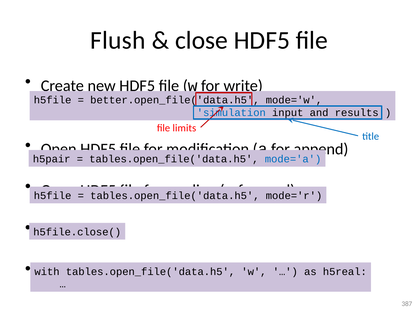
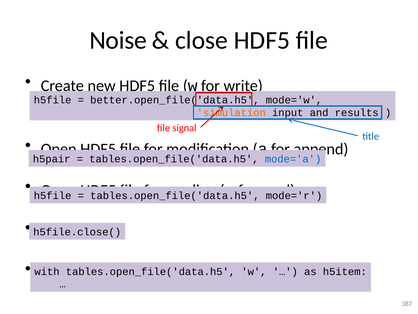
Flush: Flush -> Noise
simulation colour: blue -> orange
limits: limits -> signal
h5real: h5real -> h5item
